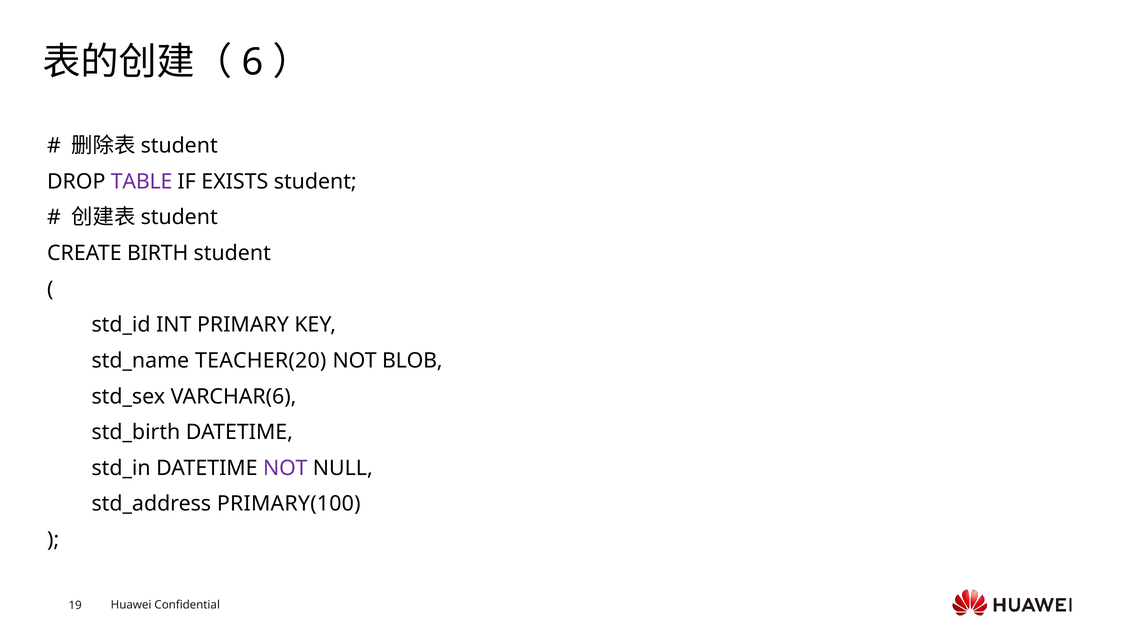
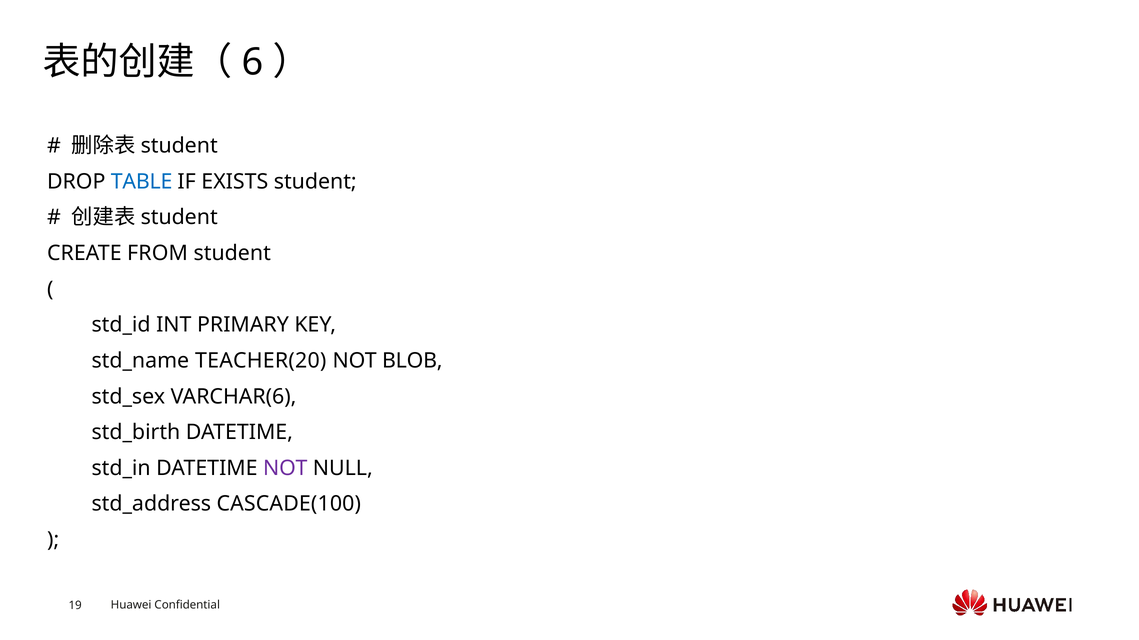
TABLE colour: purple -> blue
BIRTH: BIRTH -> FROM
PRIMARY(100: PRIMARY(100 -> CASCADE(100
